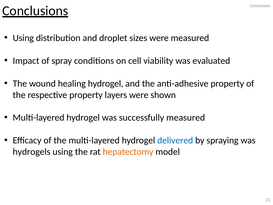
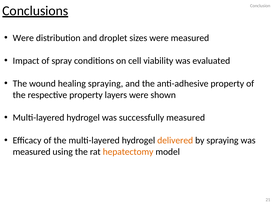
Using at (23, 38): Using -> Were
healing hydrogel: hydrogel -> spraying
delivered colour: blue -> orange
hydrogels at (32, 152): hydrogels -> measured
